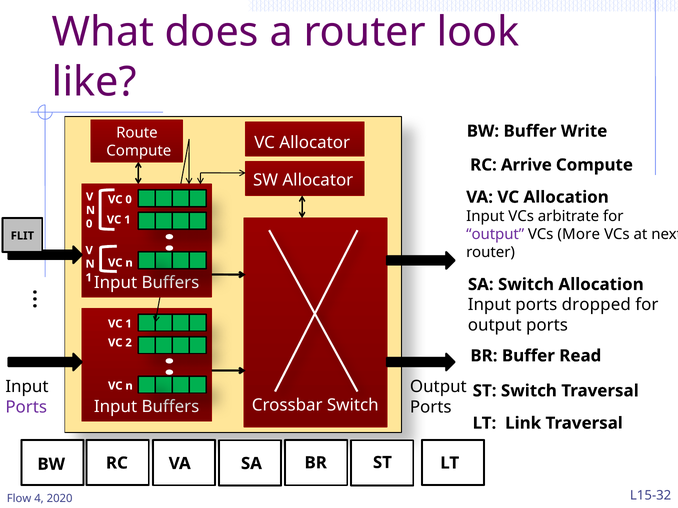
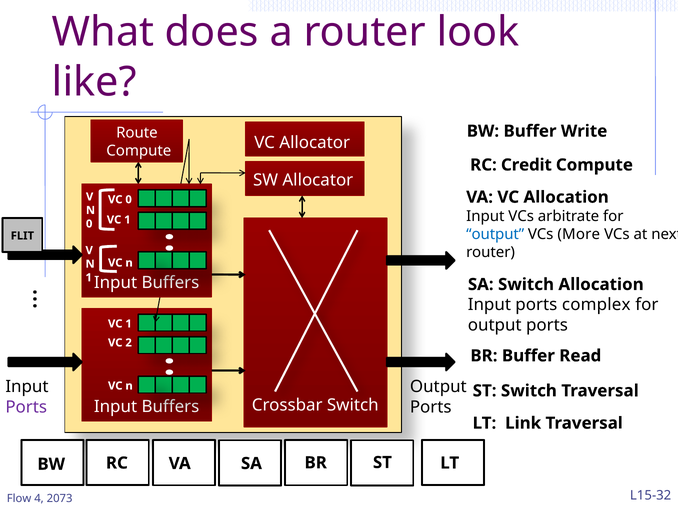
Arrive: Arrive -> Credit
output at (495, 234) colour: purple -> blue
dropped: dropped -> complex
2020: 2020 -> 2073
